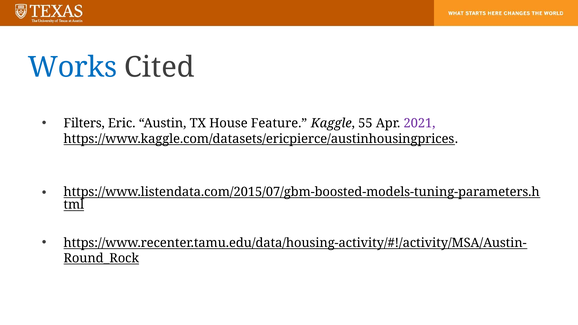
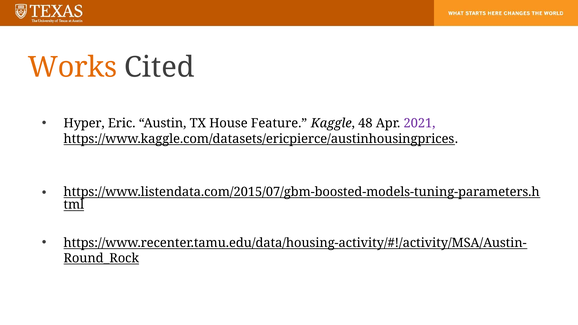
Works colour: blue -> orange
Filters: Filters -> Hyper
55: 55 -> 48
